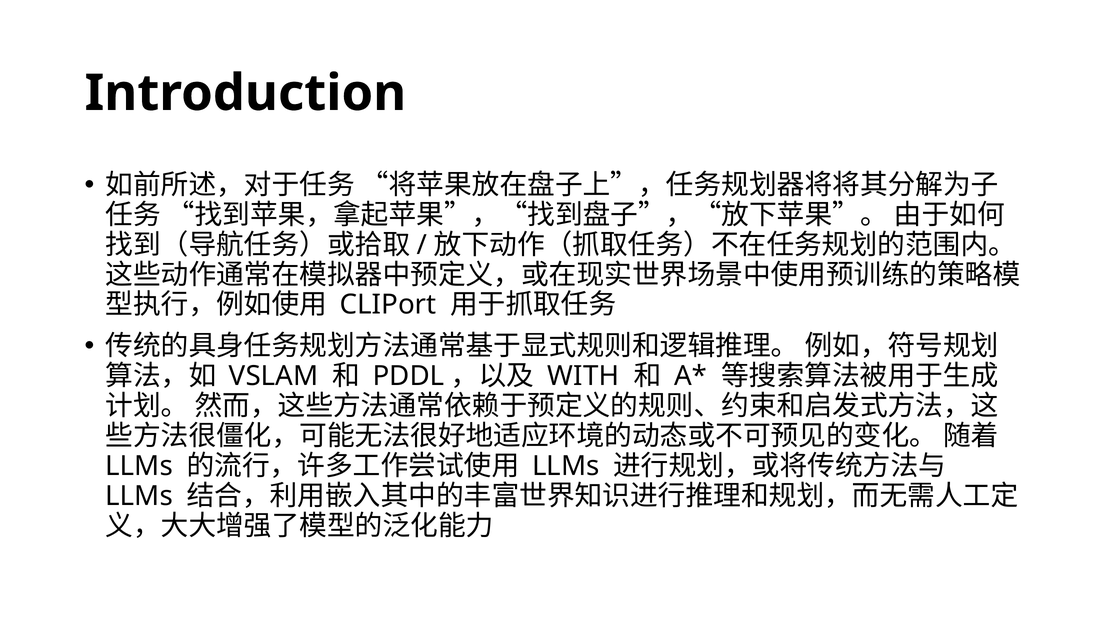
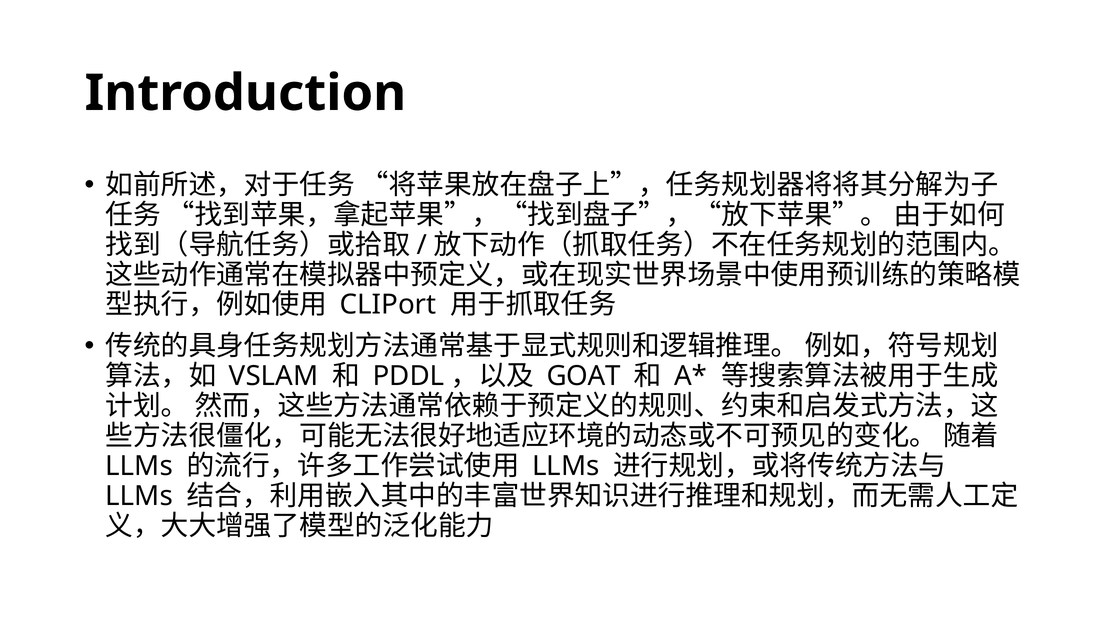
WITH: WITH -> GOAT
